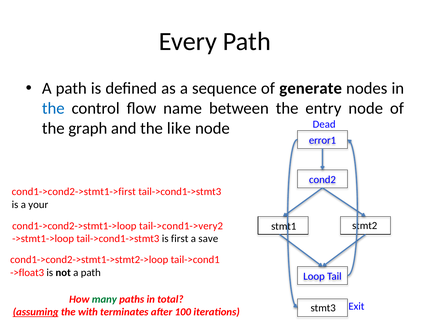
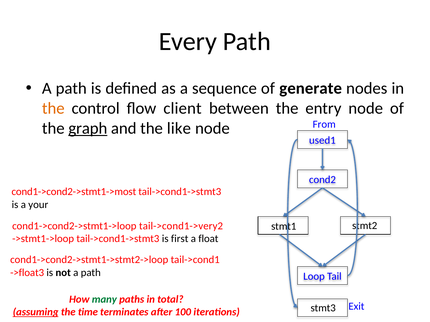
the at (53, 109) colour: blue -> orange
name: name -> client
Dead: Dead -> From
graph underline: none -> present
error1: error1 -> used1
cond1->cond2->stmt1->first: cond1->cond2->stmt1->first -> cond1->cond2->stmt1->most
save: save -> float
with: with -> time
